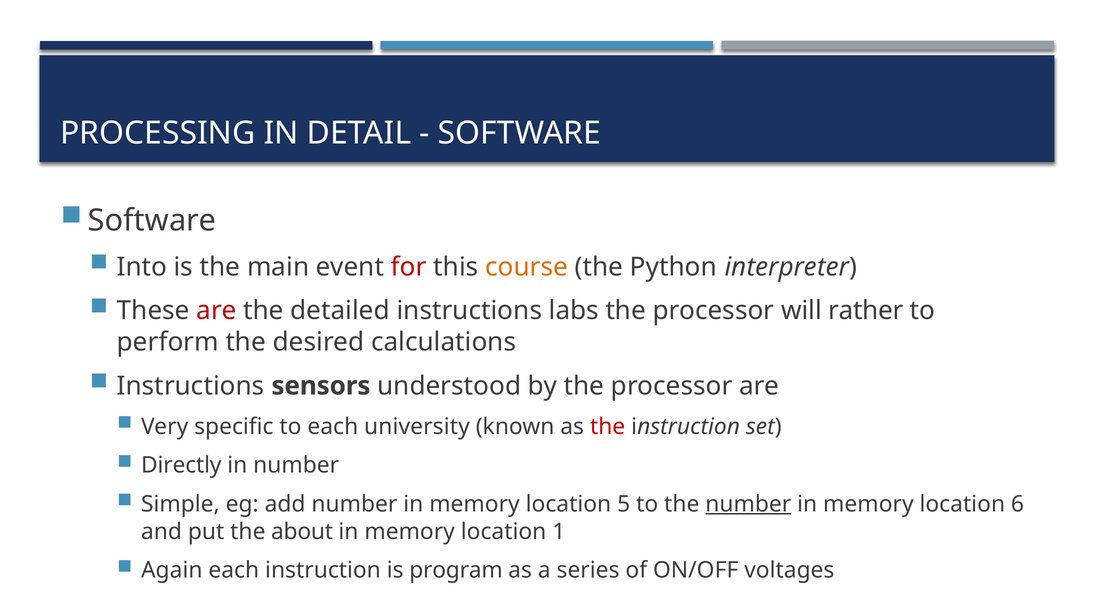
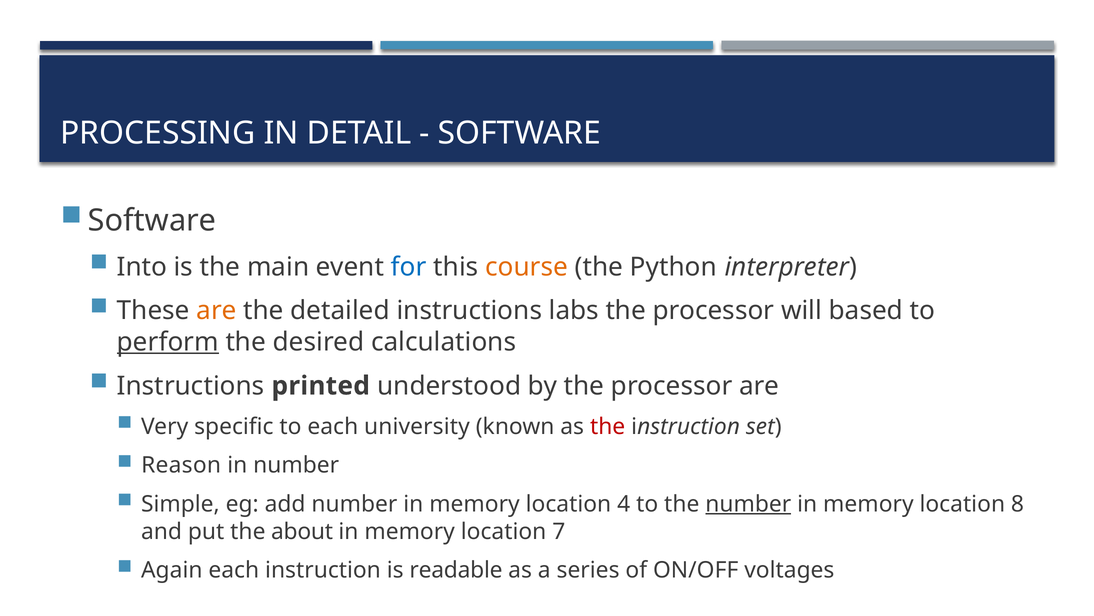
for colour: red -> blue
are at (216, 310) colour: red -> orange
rather: rather -> based
perform underline: none -> present
sensors: sensors -> printed
Directly: Directly -> Reason
5: 5 -> 4
6: 6 -> 8
1: 1 -> 7
program: program -> readable
